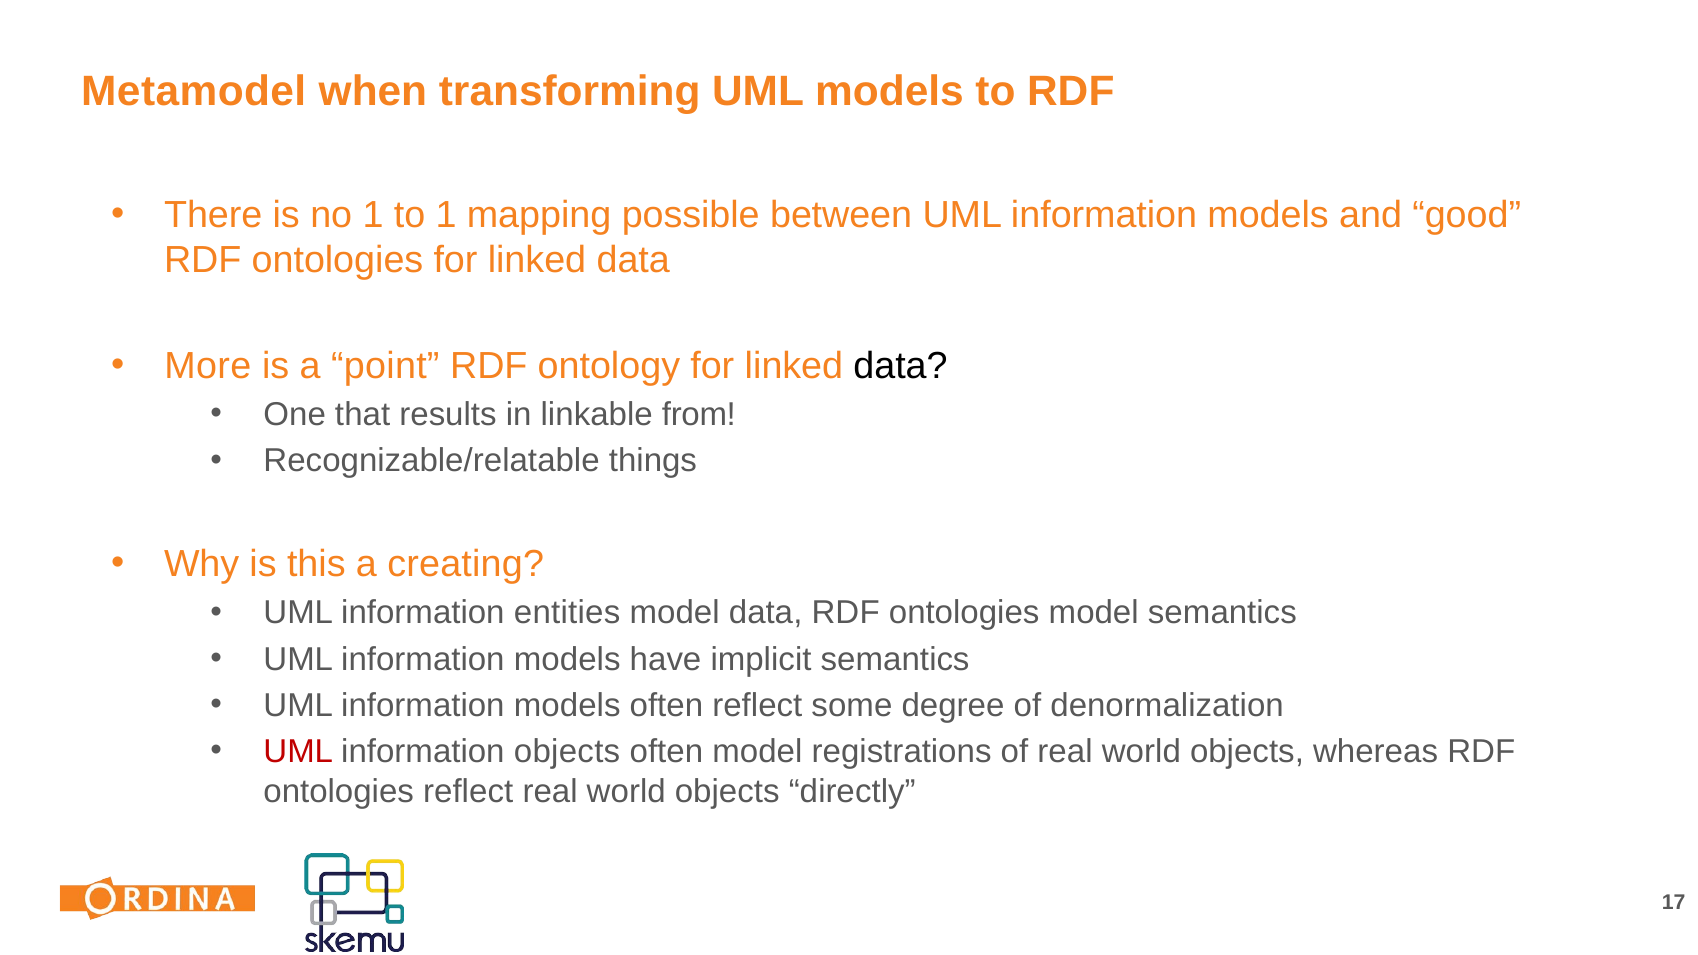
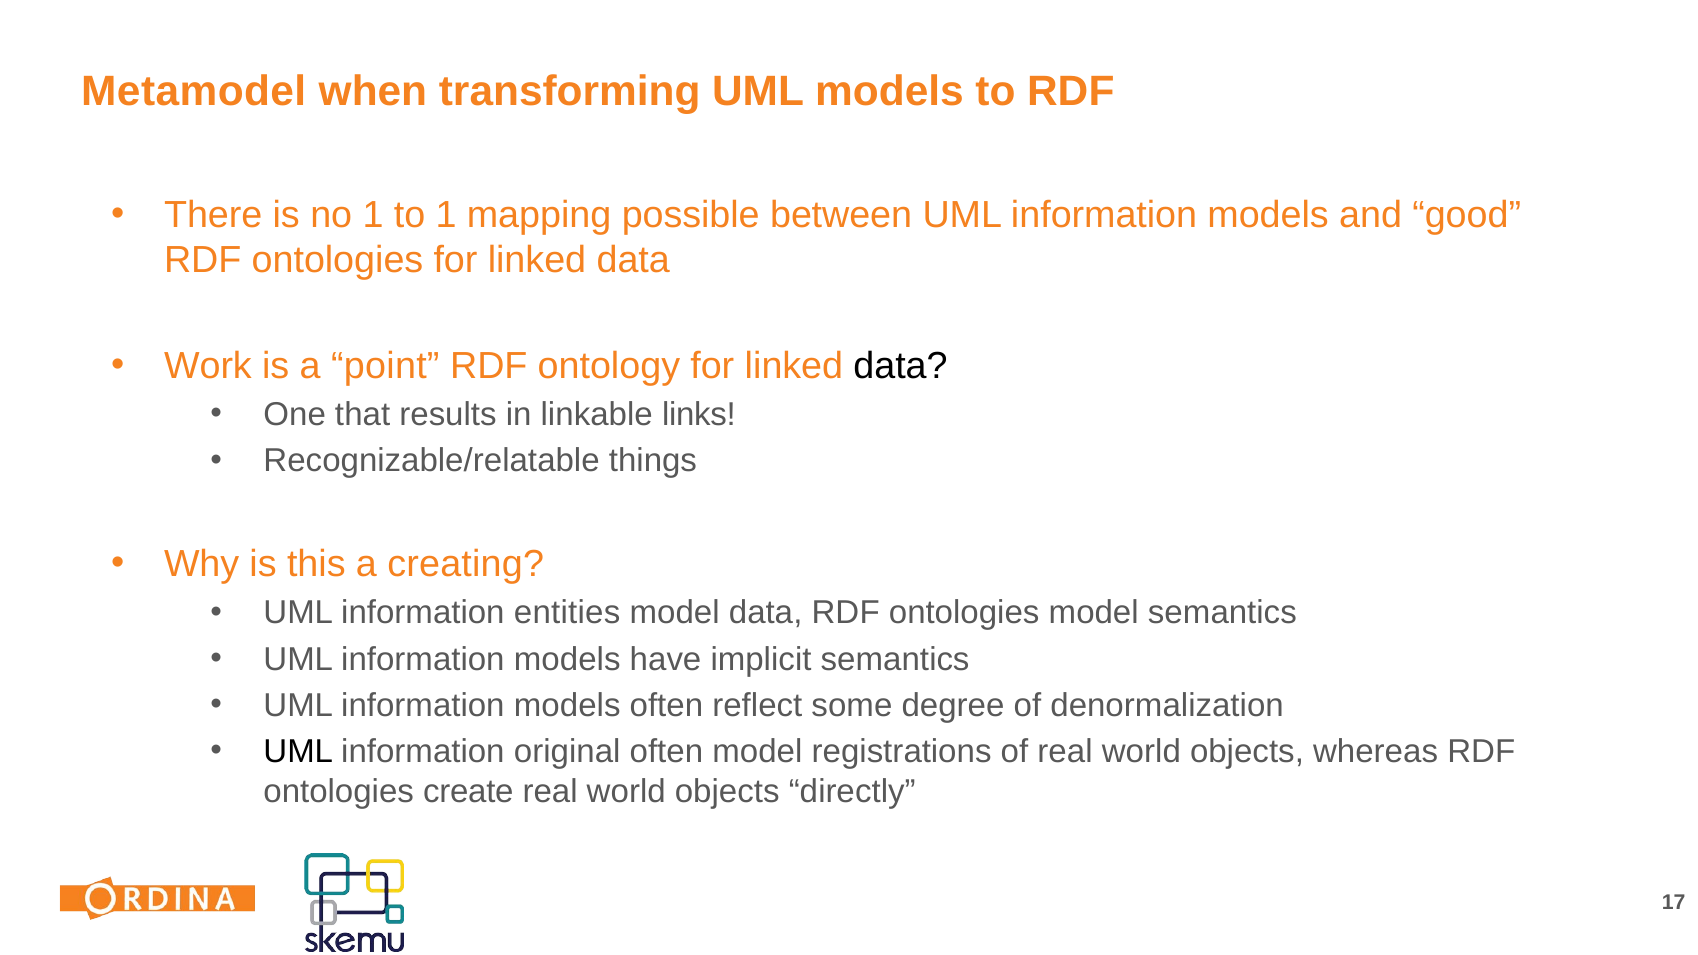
More: More -> Work
from: from -> links
UML at (298, 752) colour: red -> black
information objects: objects -> original
ontologies reflect: reflect -> create
